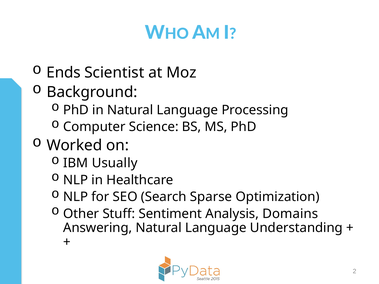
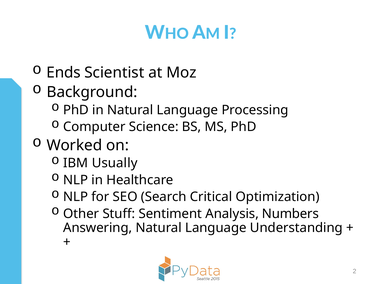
Sparse: Sparse -> Critical
Domains: Domains -> Numbers
